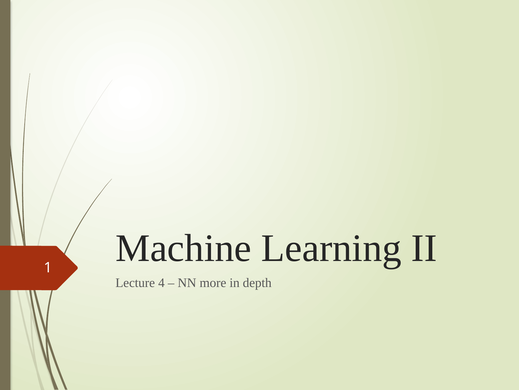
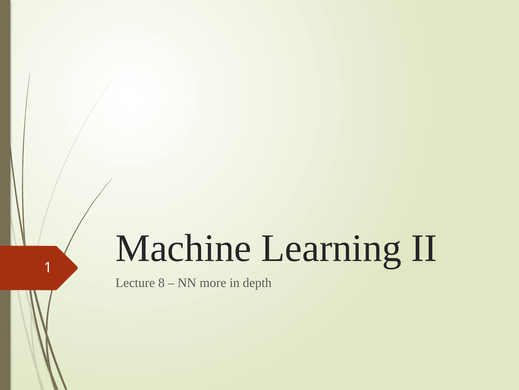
4: 4 -> 8
